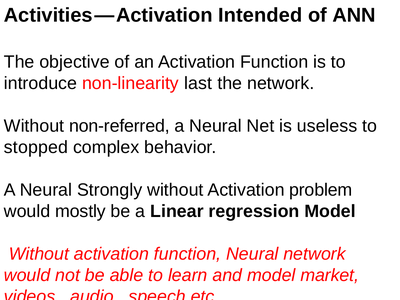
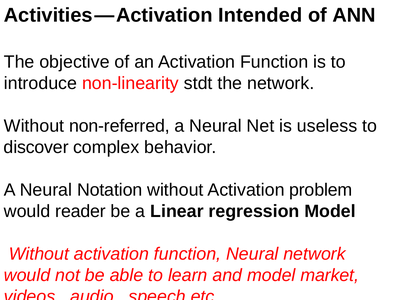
last: last -> stdt
stopped: stopped -> discover
Strongly: Strongly -> Notation
mostly: mostly -> reader
